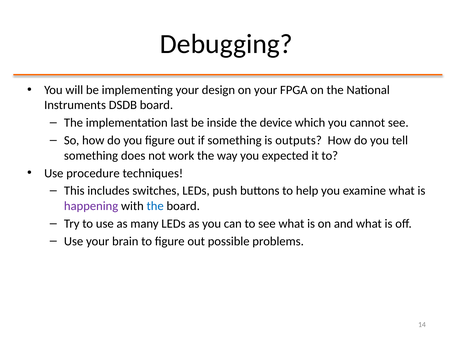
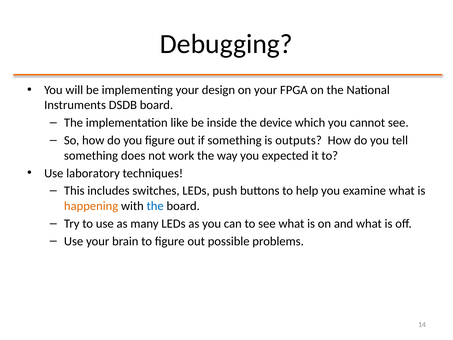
last: last -> like
procedure: procedure -> laboratory
happening colour: purple -> orange
